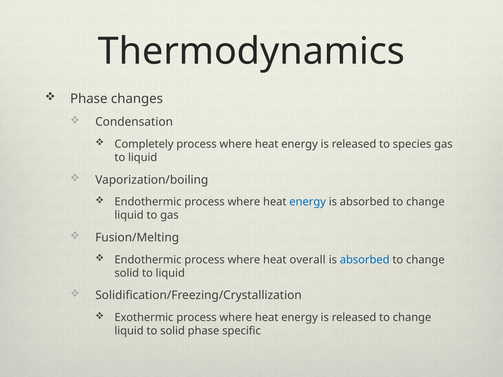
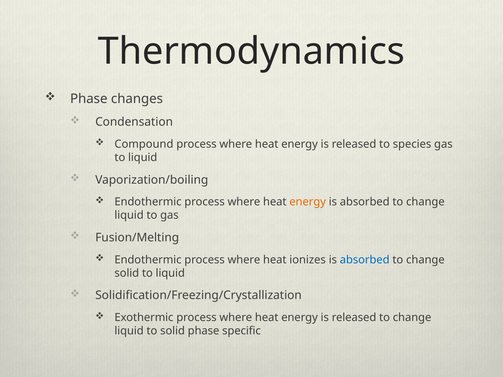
Completely: Completely -> Compound
energy at (308, 202) colour: blue -> orange
overall: overall -> ionizes
